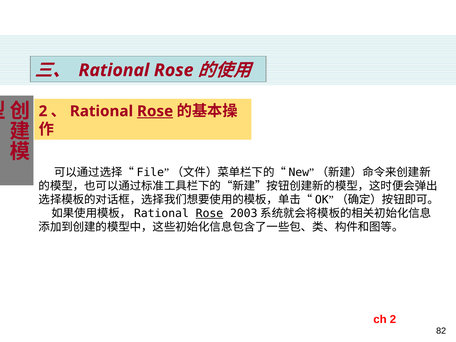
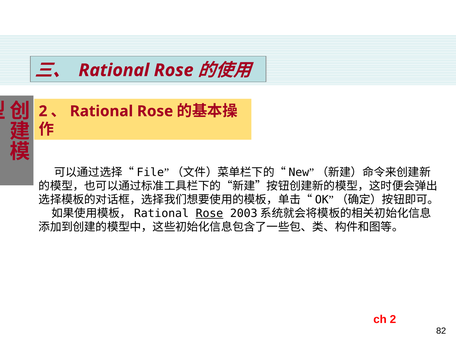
Rose at (155, 111) underline: present -> none
